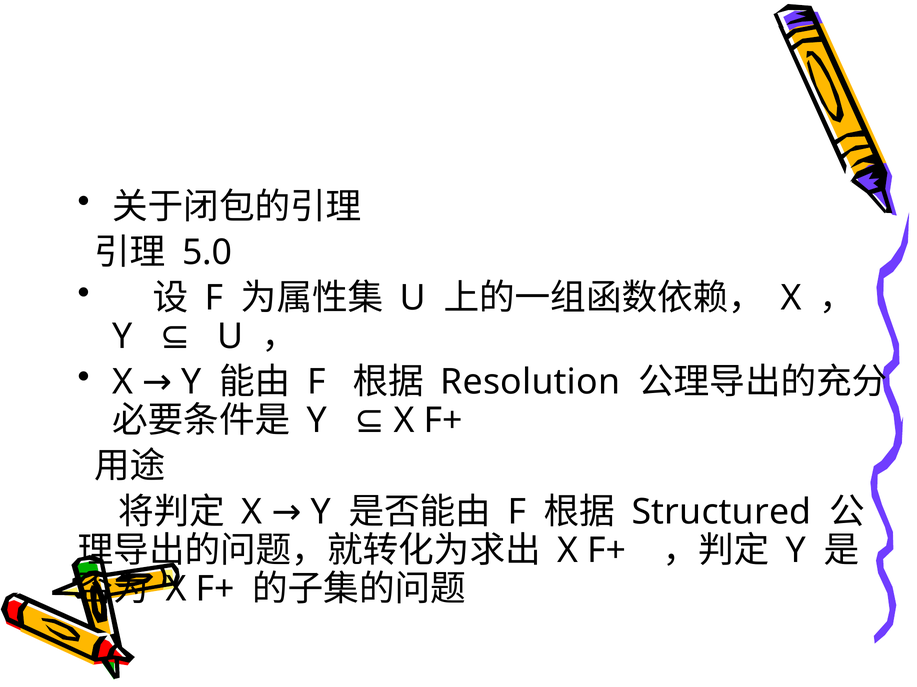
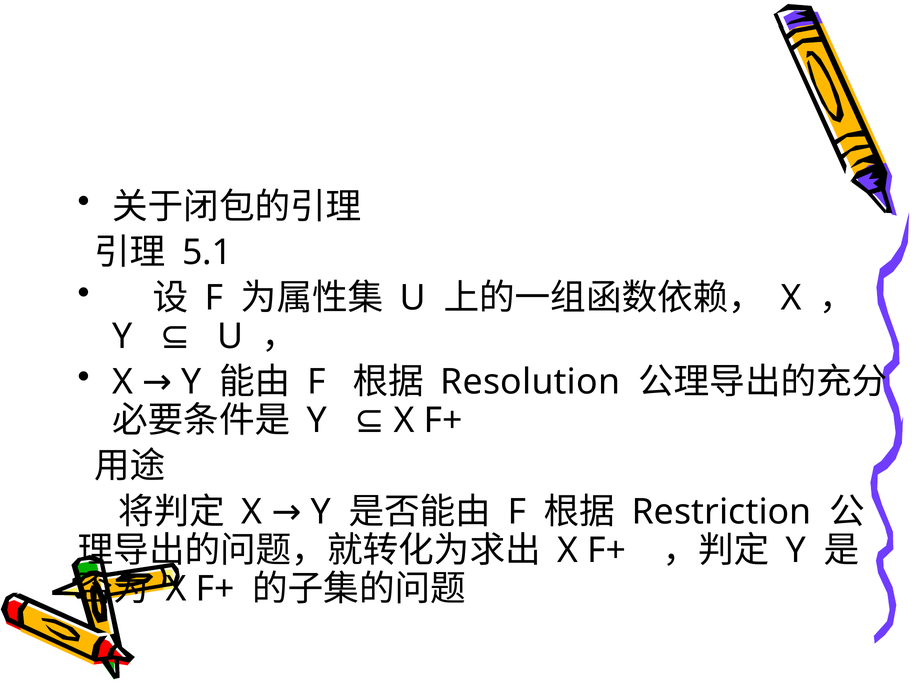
5.0: 5.0 -> 5.1
Structured: Structured -> Restriction
